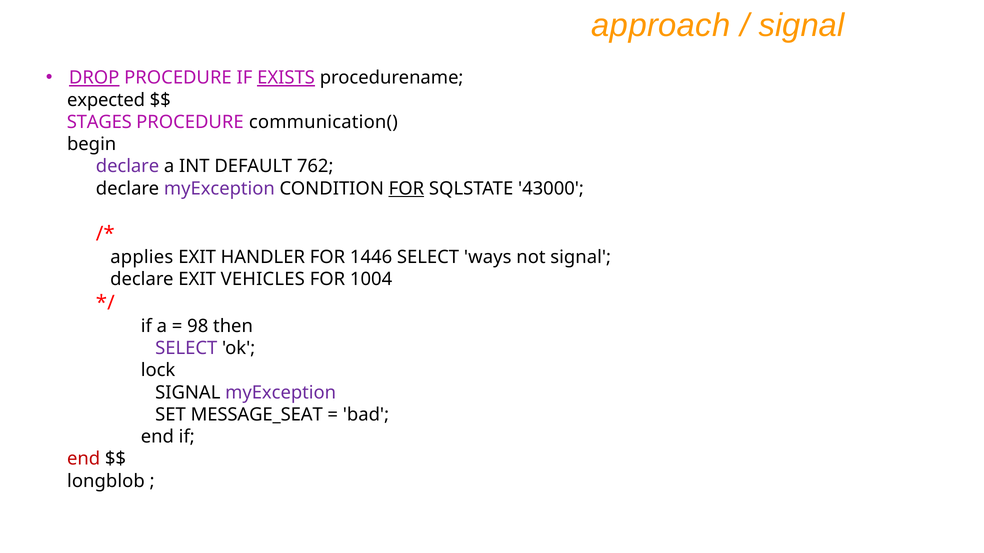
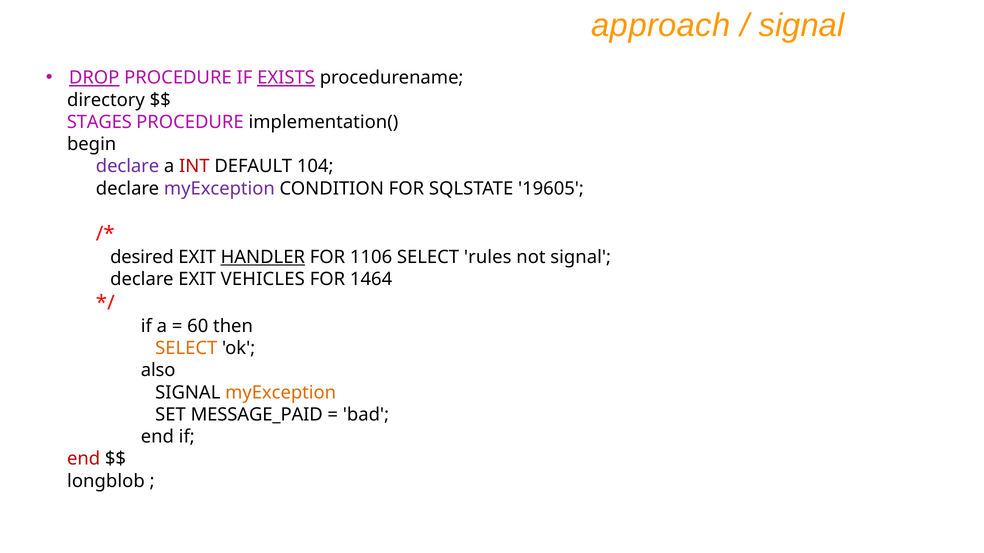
expected: expected -> directory
communication(: communication( -> implementation(
INT colour: black -> red
762: 762 -> 104
FOR at (406, 189) underline: present -> none
43000: 43000 -> 19605
applies: applies -> desired
HANDLER underline: none -> present
1446: 1446 -> 1106
ways: ways -> rules
1004: 1004 -> 1464
98: 98 -> 60
SELECT at (186, 349) colour: purple -> orange
lock: lock -> also
myException at (281, 393) colour: purple -> orange
MESSAGE_SEAT: MESSAGE_SEAT -> MESSAGE_PAID
